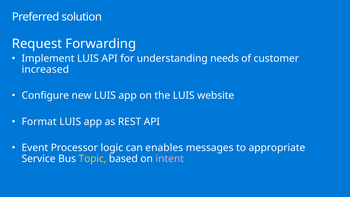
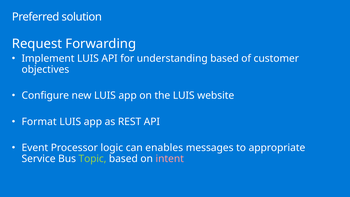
understanding needs: needs -> based
increased: increased -> objectives
Topic colour: yellow -> light green
